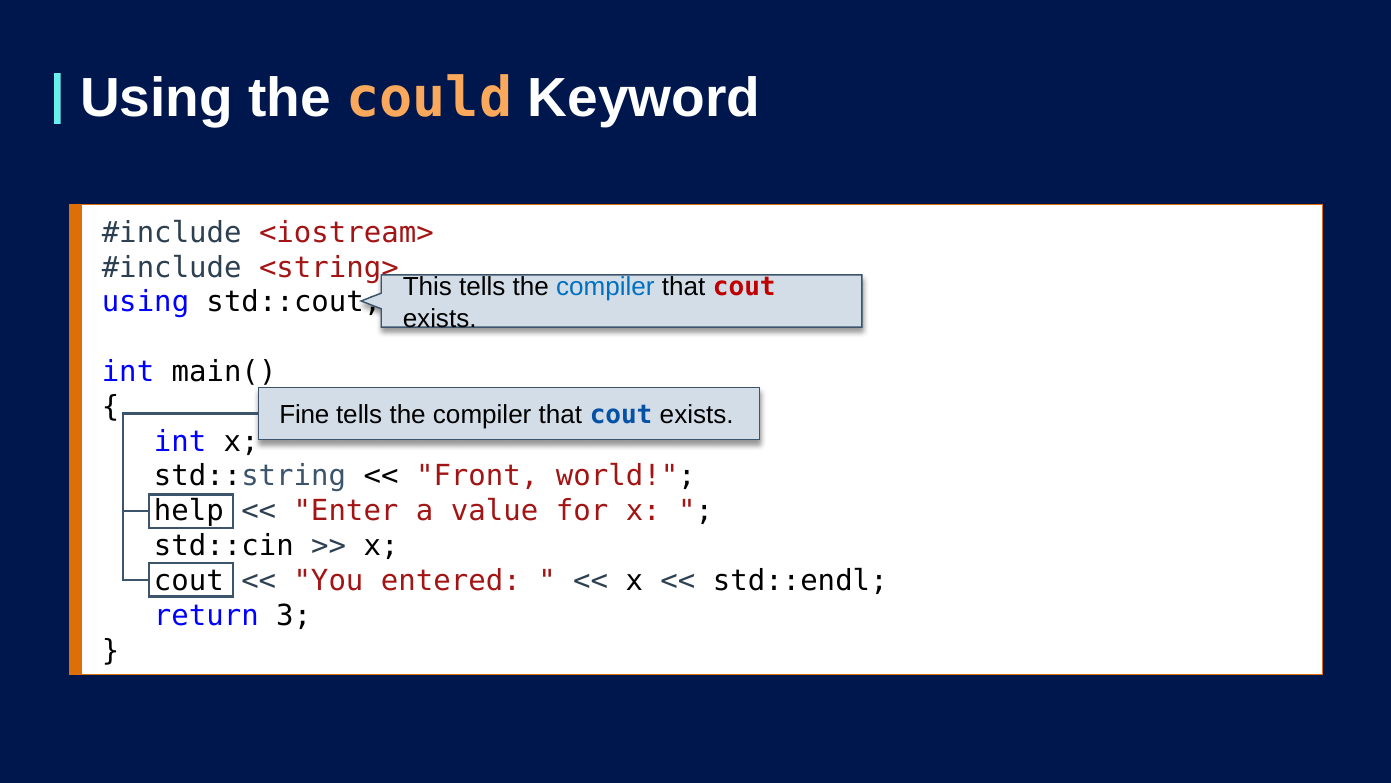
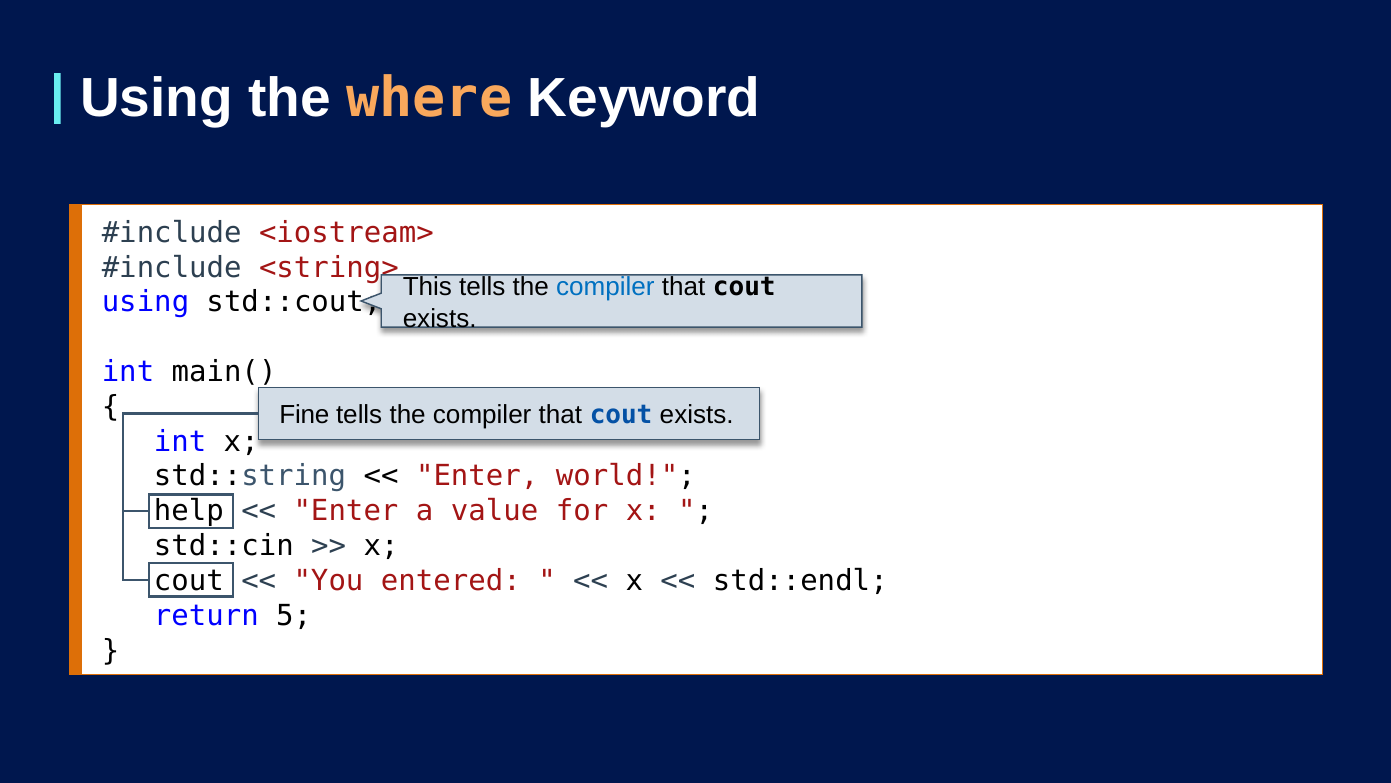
could: could -> where
cout at (744, 287) colour: red -> black
Front at (477, 476): Front -> Enter
3: 3 -> 5
